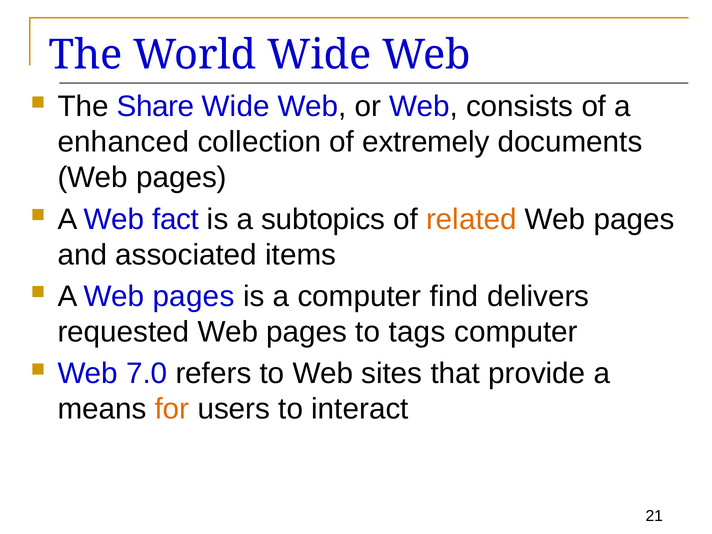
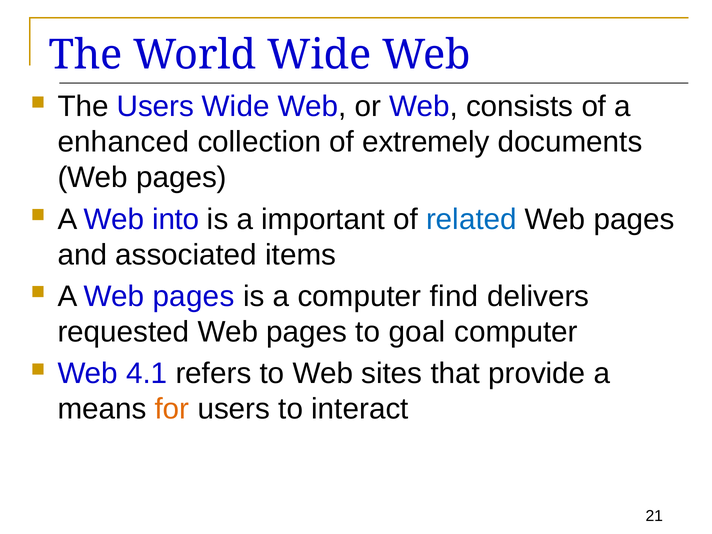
The Share: Share -> Users
fact: fact -> into
subtopics: subtopics -> important
related colour: orange -> blue
tags: tags -> goal
7.0: 7.0 -> 4.1
